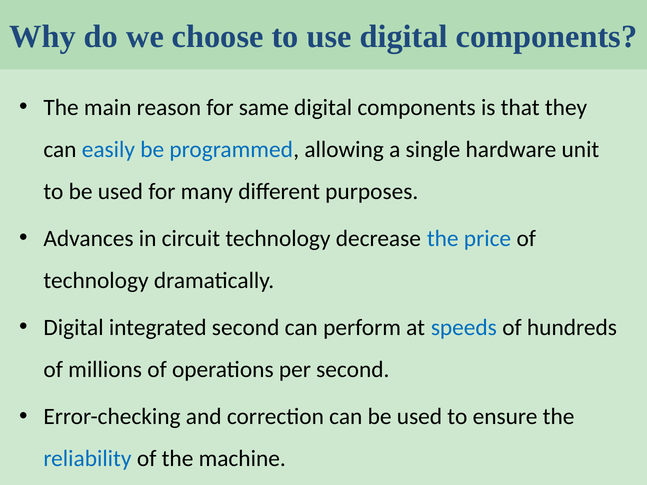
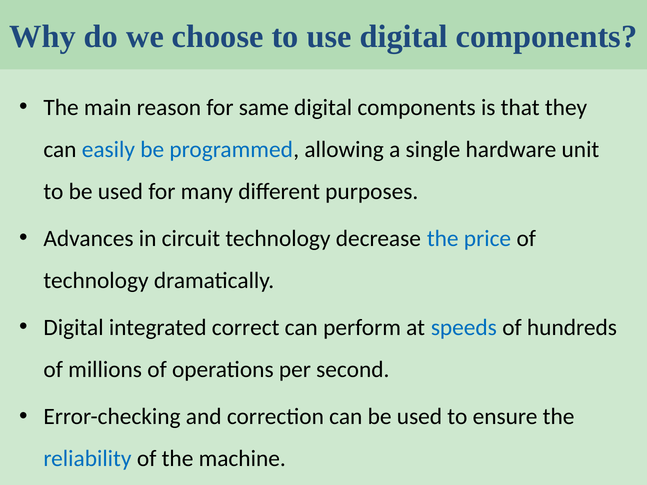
integrated second: second -> correct
